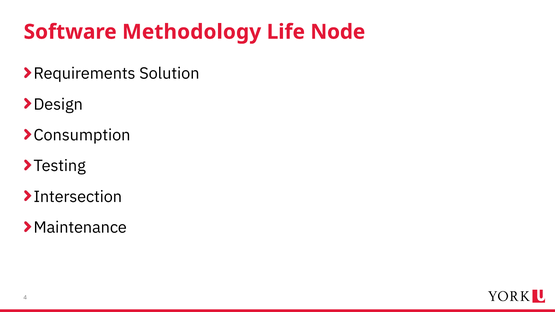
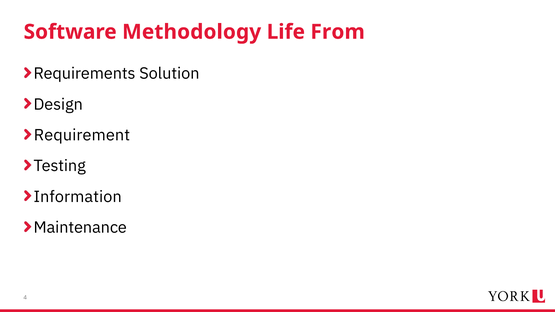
Node: Node -> From
Consumption: Consumption -> Requirement
Intersection: Intersection -> Information
